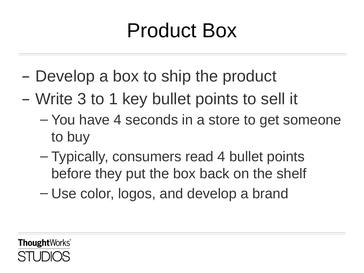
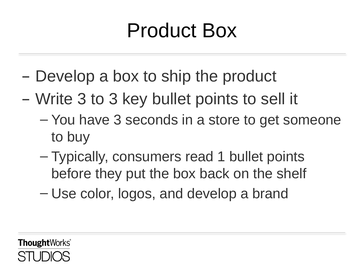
to 1: 1 -> 3
have 4: 4 -> 3
read 4: 4 -> 1
